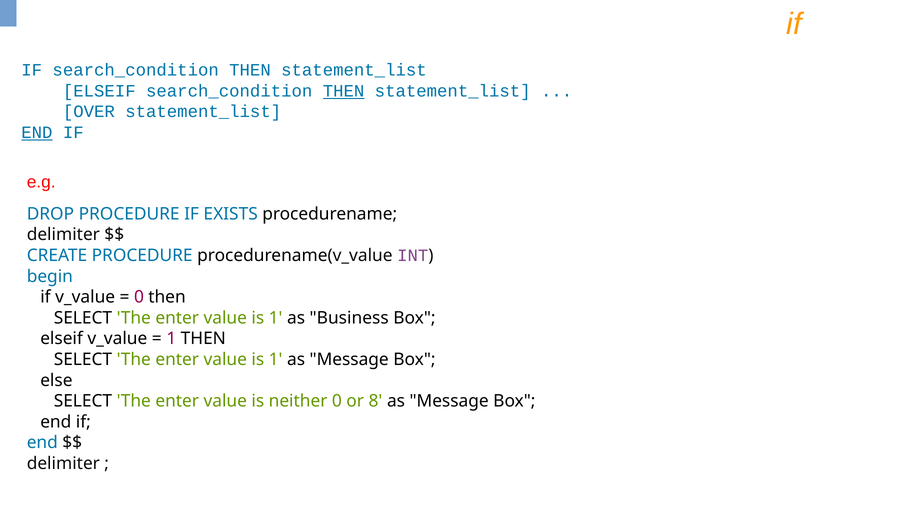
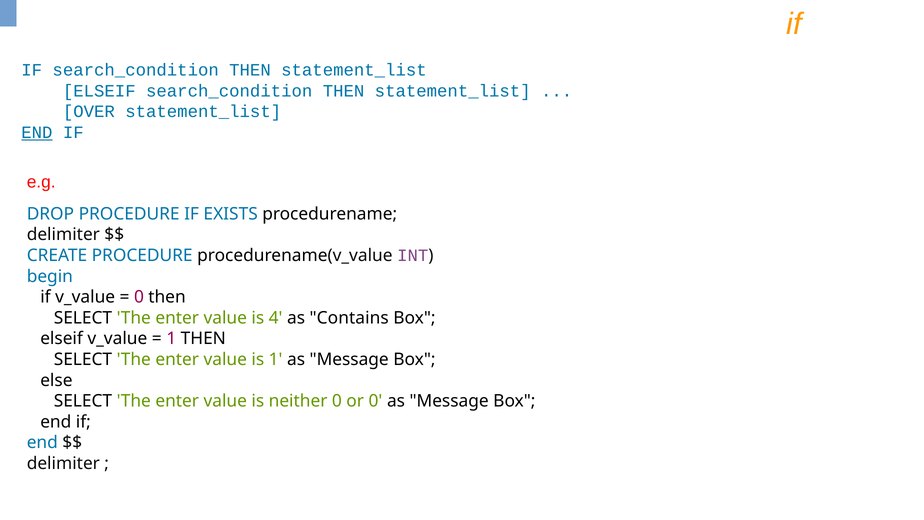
THEN at (344, 91) underline: present -> none
1 at (276, 318): 1 -> 4
Business: Business -> Contains
or 8: 8 -> 0
